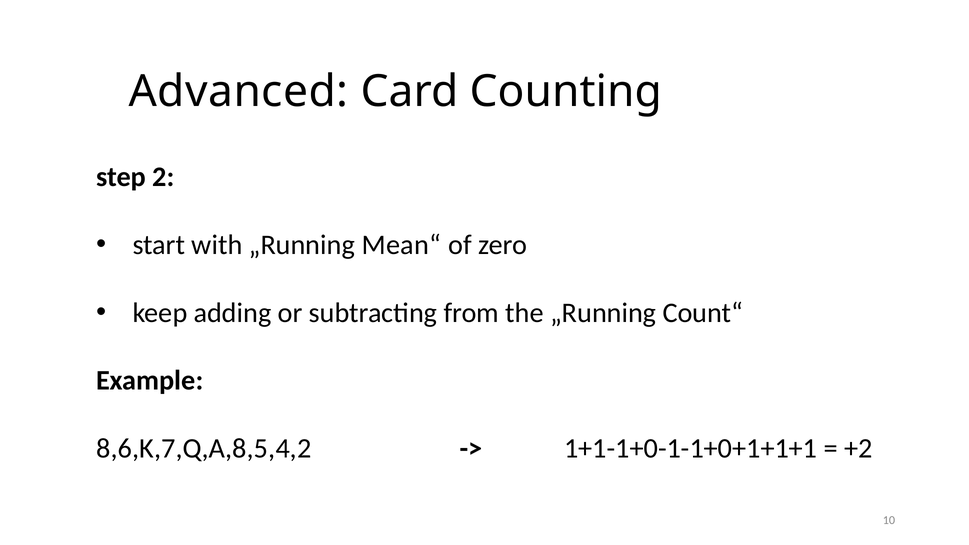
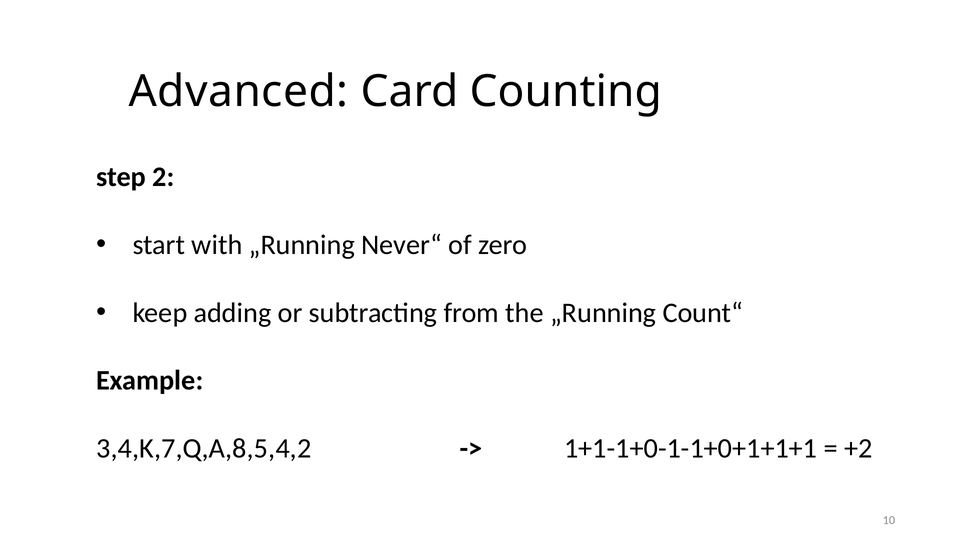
Mean“: Mean“ -> Never“
8,6,K,7,Q,A,8,5,4,2: 8,6,K,7,Q,A,8,5,4,2 -> 3,4,K,7,Q,A,8,5,4,2
